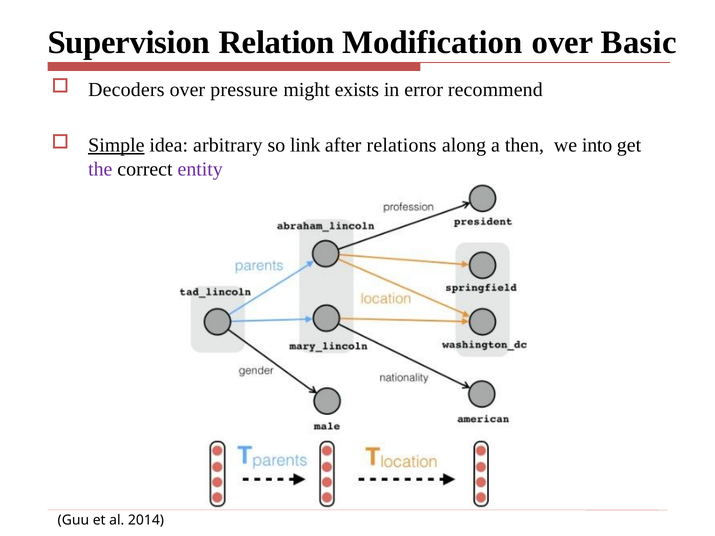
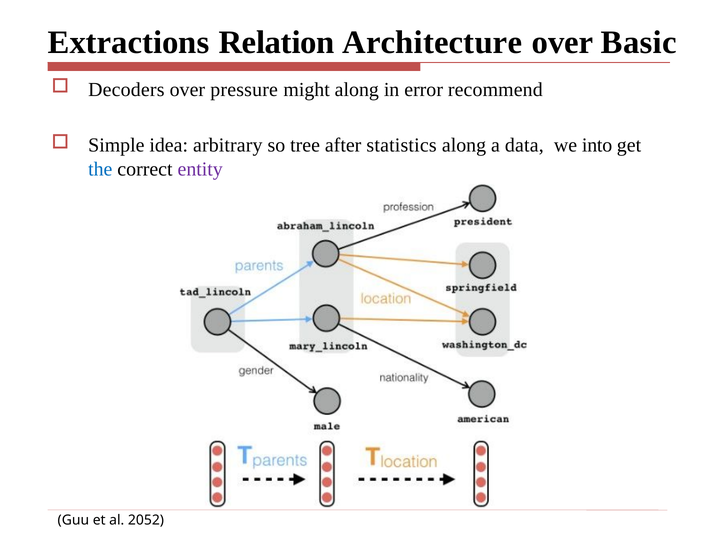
Supervision: Supervision -> Extractions
Modification: Modification -> Architecture
might exists: exists -> along
Simple underline: present -> none
link: link -> tree
relations: relations -> statistics
then: then -> data
the colour: purple -> blue
2014: 2014 -> 2052
